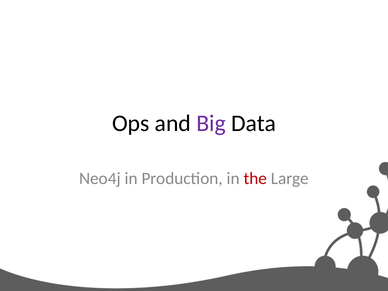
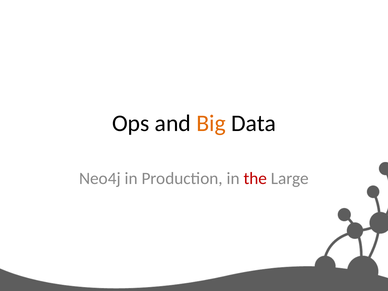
Big colour: purple -> orange
